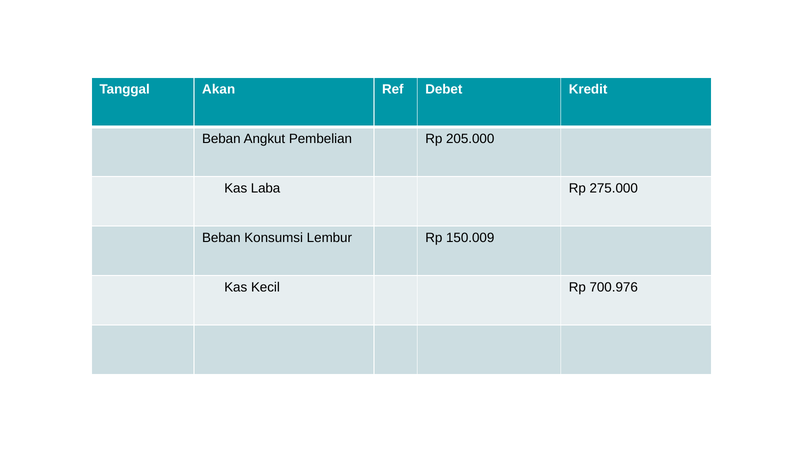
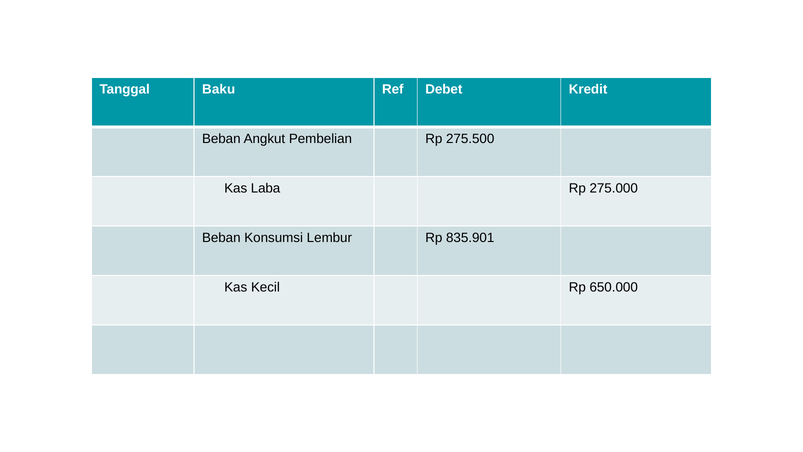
Akan: Akan -> Baku
205.000: 205.000 -> 275.500
150.009: 150.009 -> 835.901
700.976: 700.976 -> 650.000
